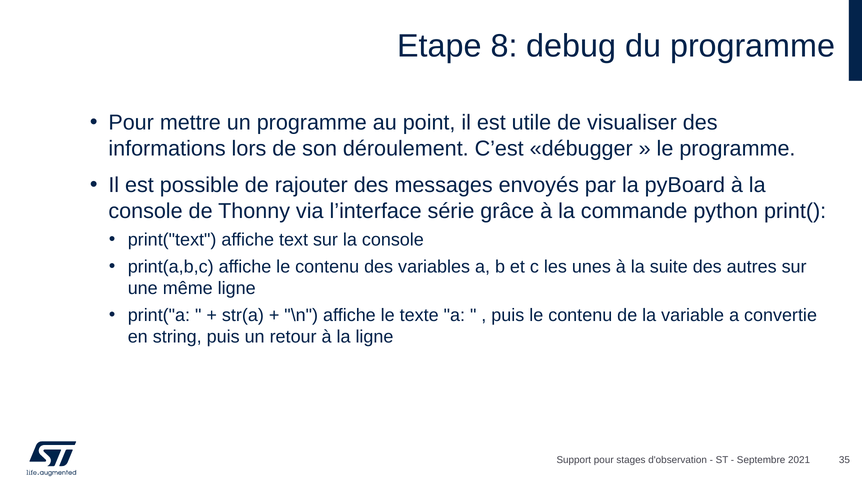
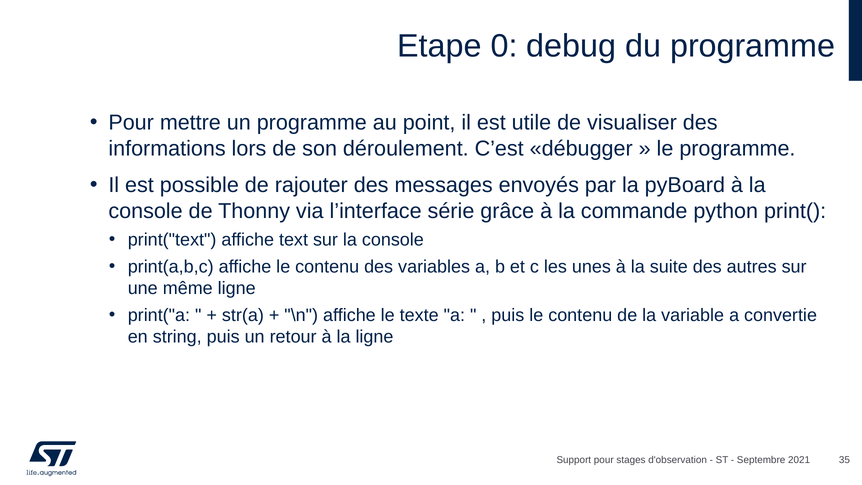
8: 8 -> 0
